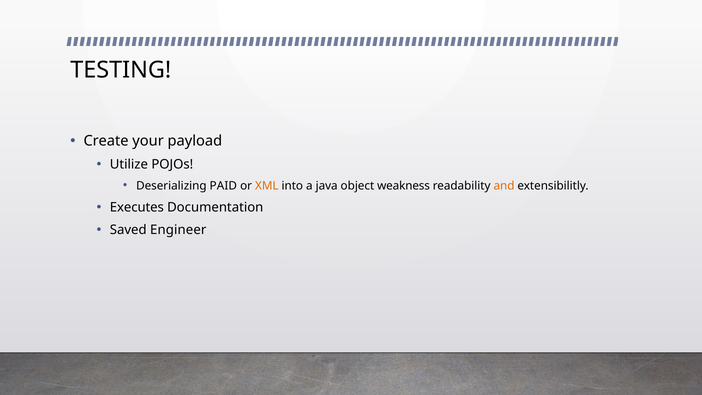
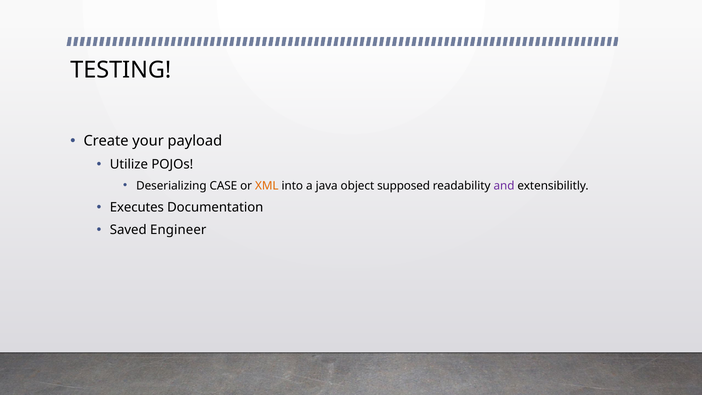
PAID: PAID -> CASE
weakness: weakness -> supposed
and colour: orange -> purple
